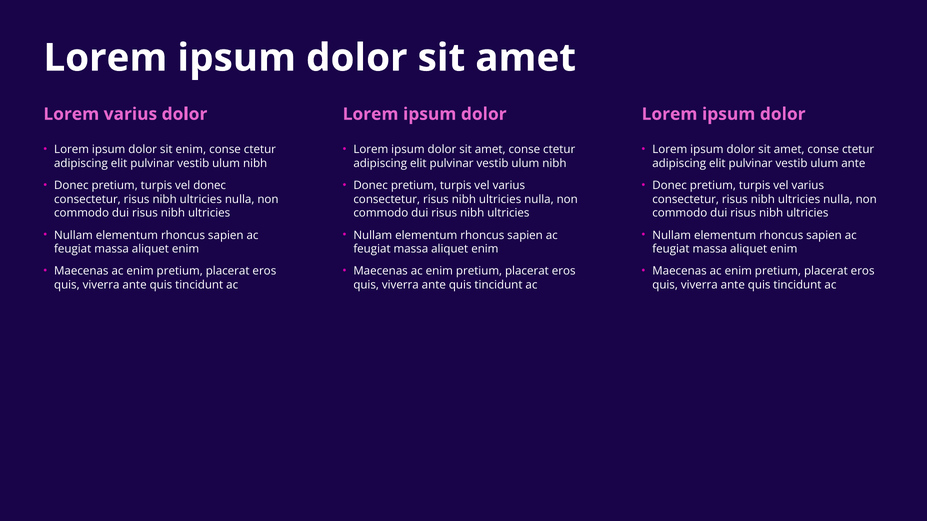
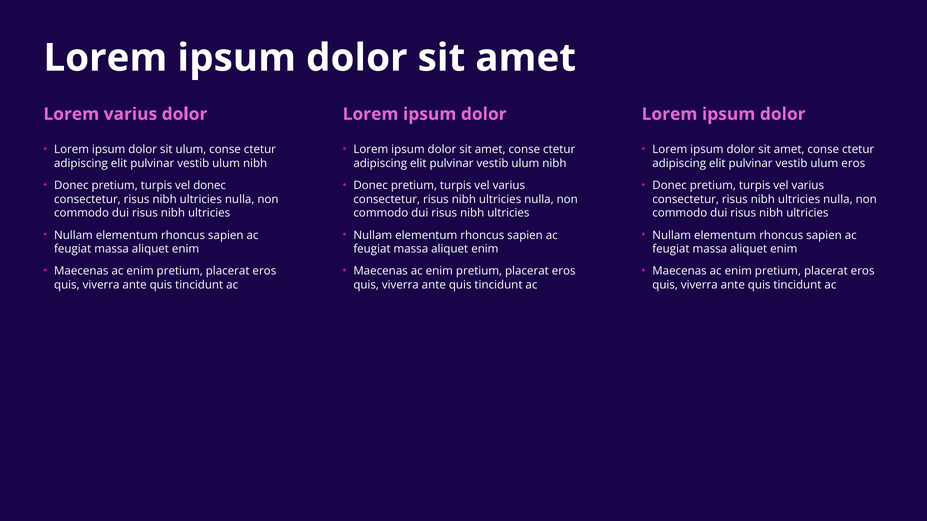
sit enim: enim -> ulum
ulum ante: ante -> eros
